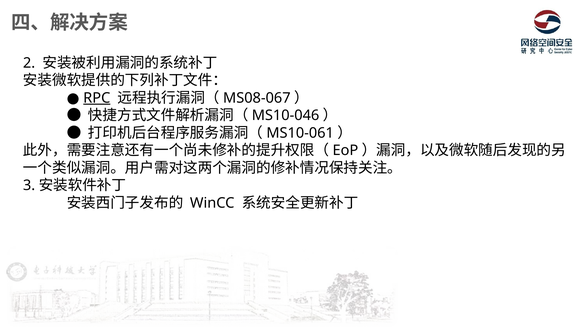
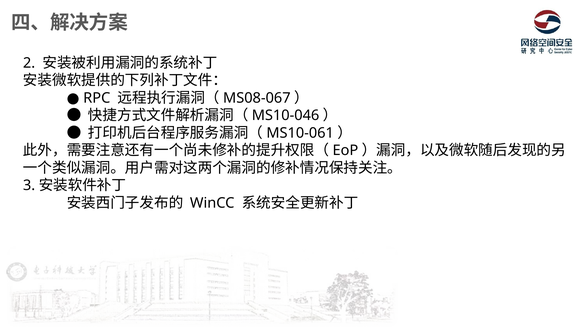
RPC underline: present -> none
